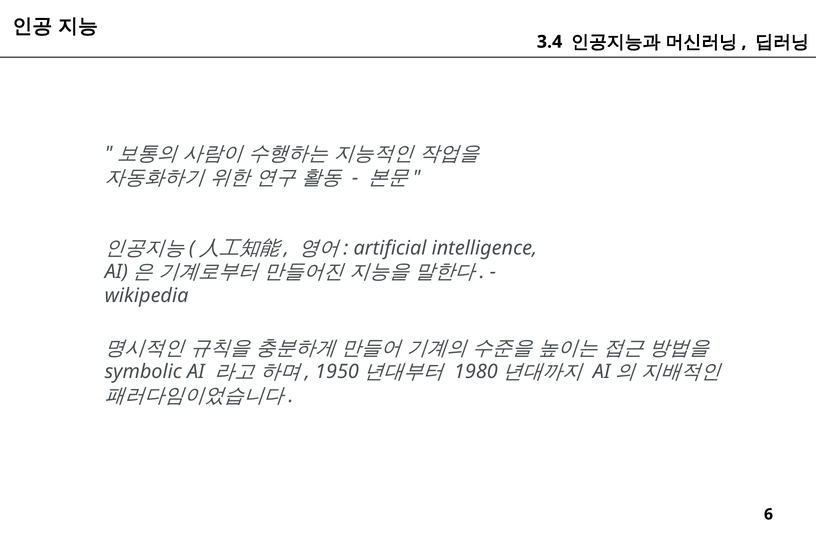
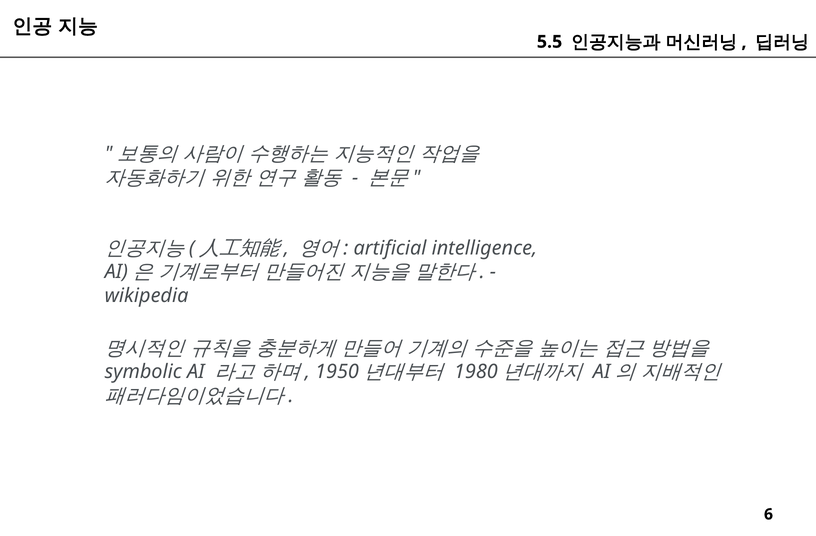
3.4: 3.4 -> 5.5
